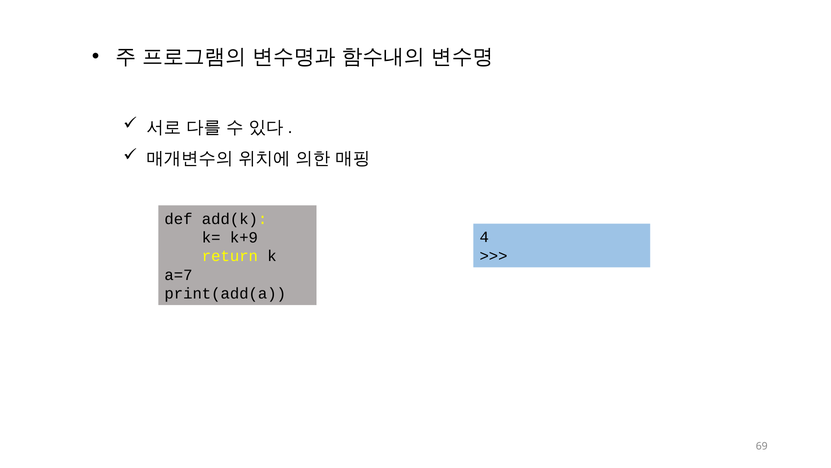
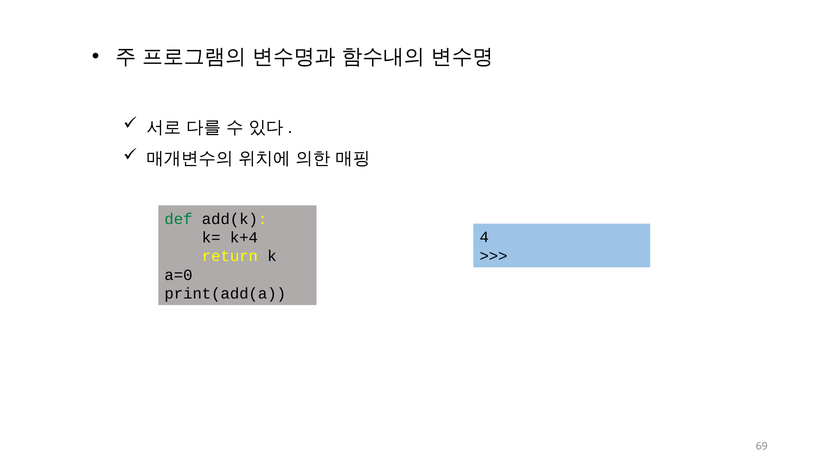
def colour: black -> green
k+9: k+9 -> k+4
a=7: a=7 -> a=0
